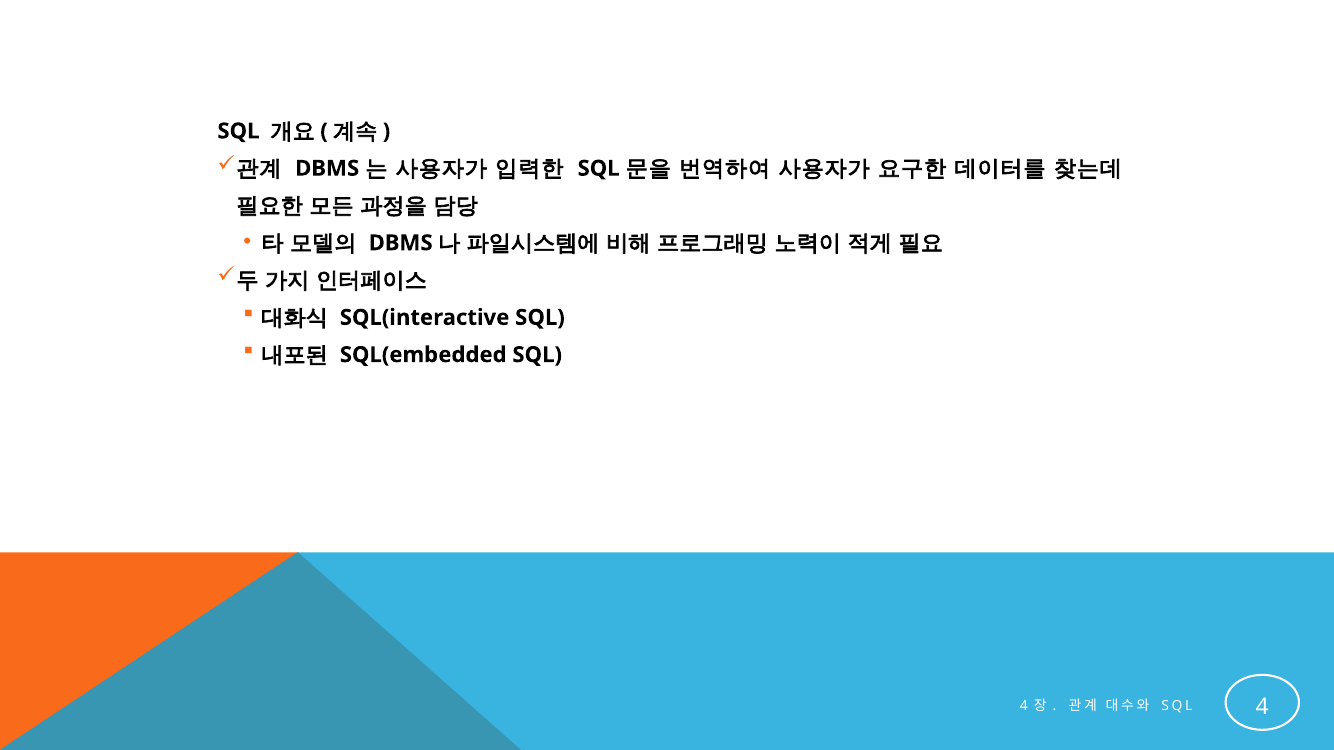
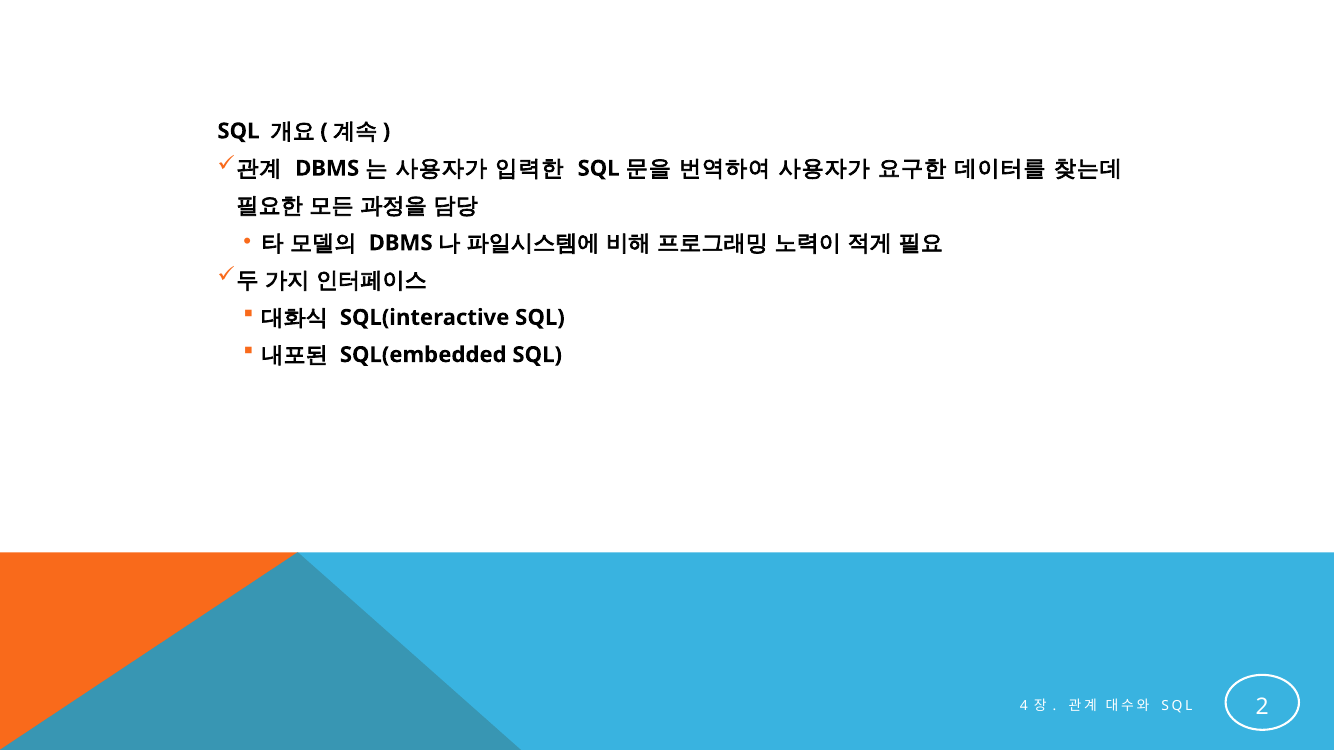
4 at (1262, 707): 4 -> 2
